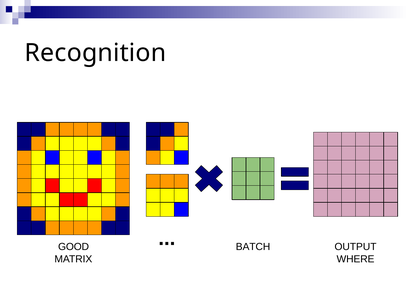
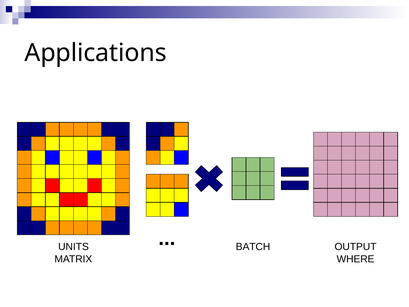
Recognition: Recognition -> Applications
GOOD: GOOD -> UNITS
